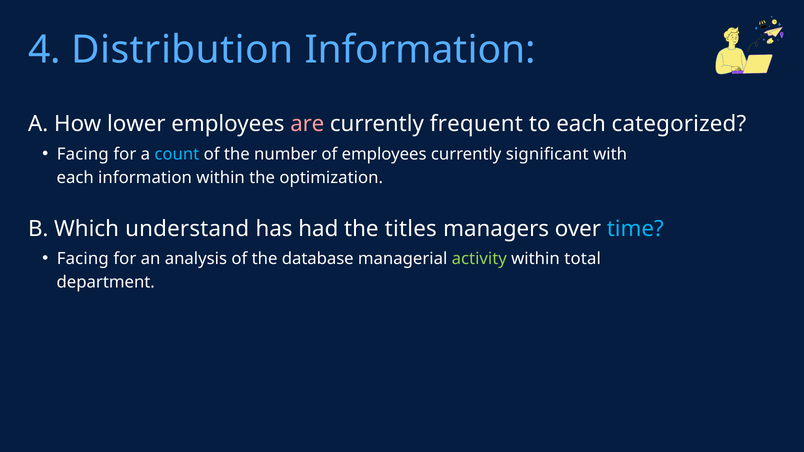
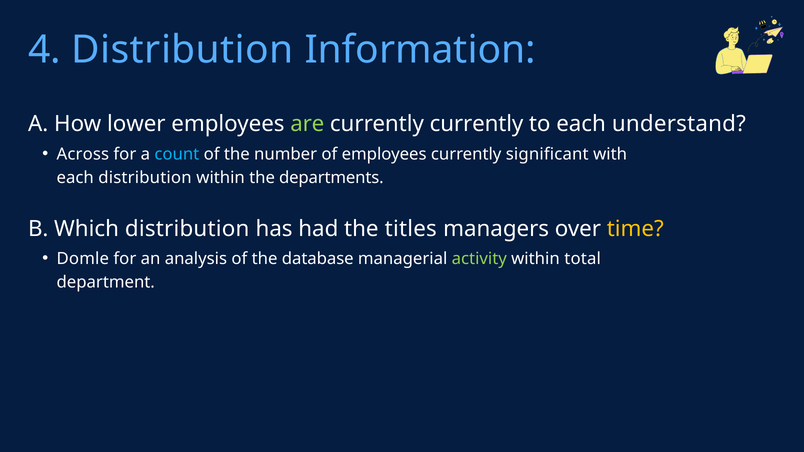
are colour: pink -> light green
currently frequent: frequent -> currently
categorized: categorized -> understand
Facing at (83, 154): Facing -> Across
each information: information -> distribution
optimization: optimization -> departments
Which understand: understand -> distribution
time colour: light blue -> yellow
Facing at (83, 259): Facing -> Domle
